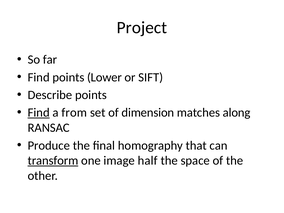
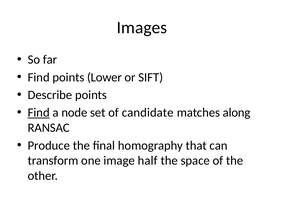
Project: Project -> Images
from: from -> node
dimension: dimension -> candidate
transform underline: present -> none
